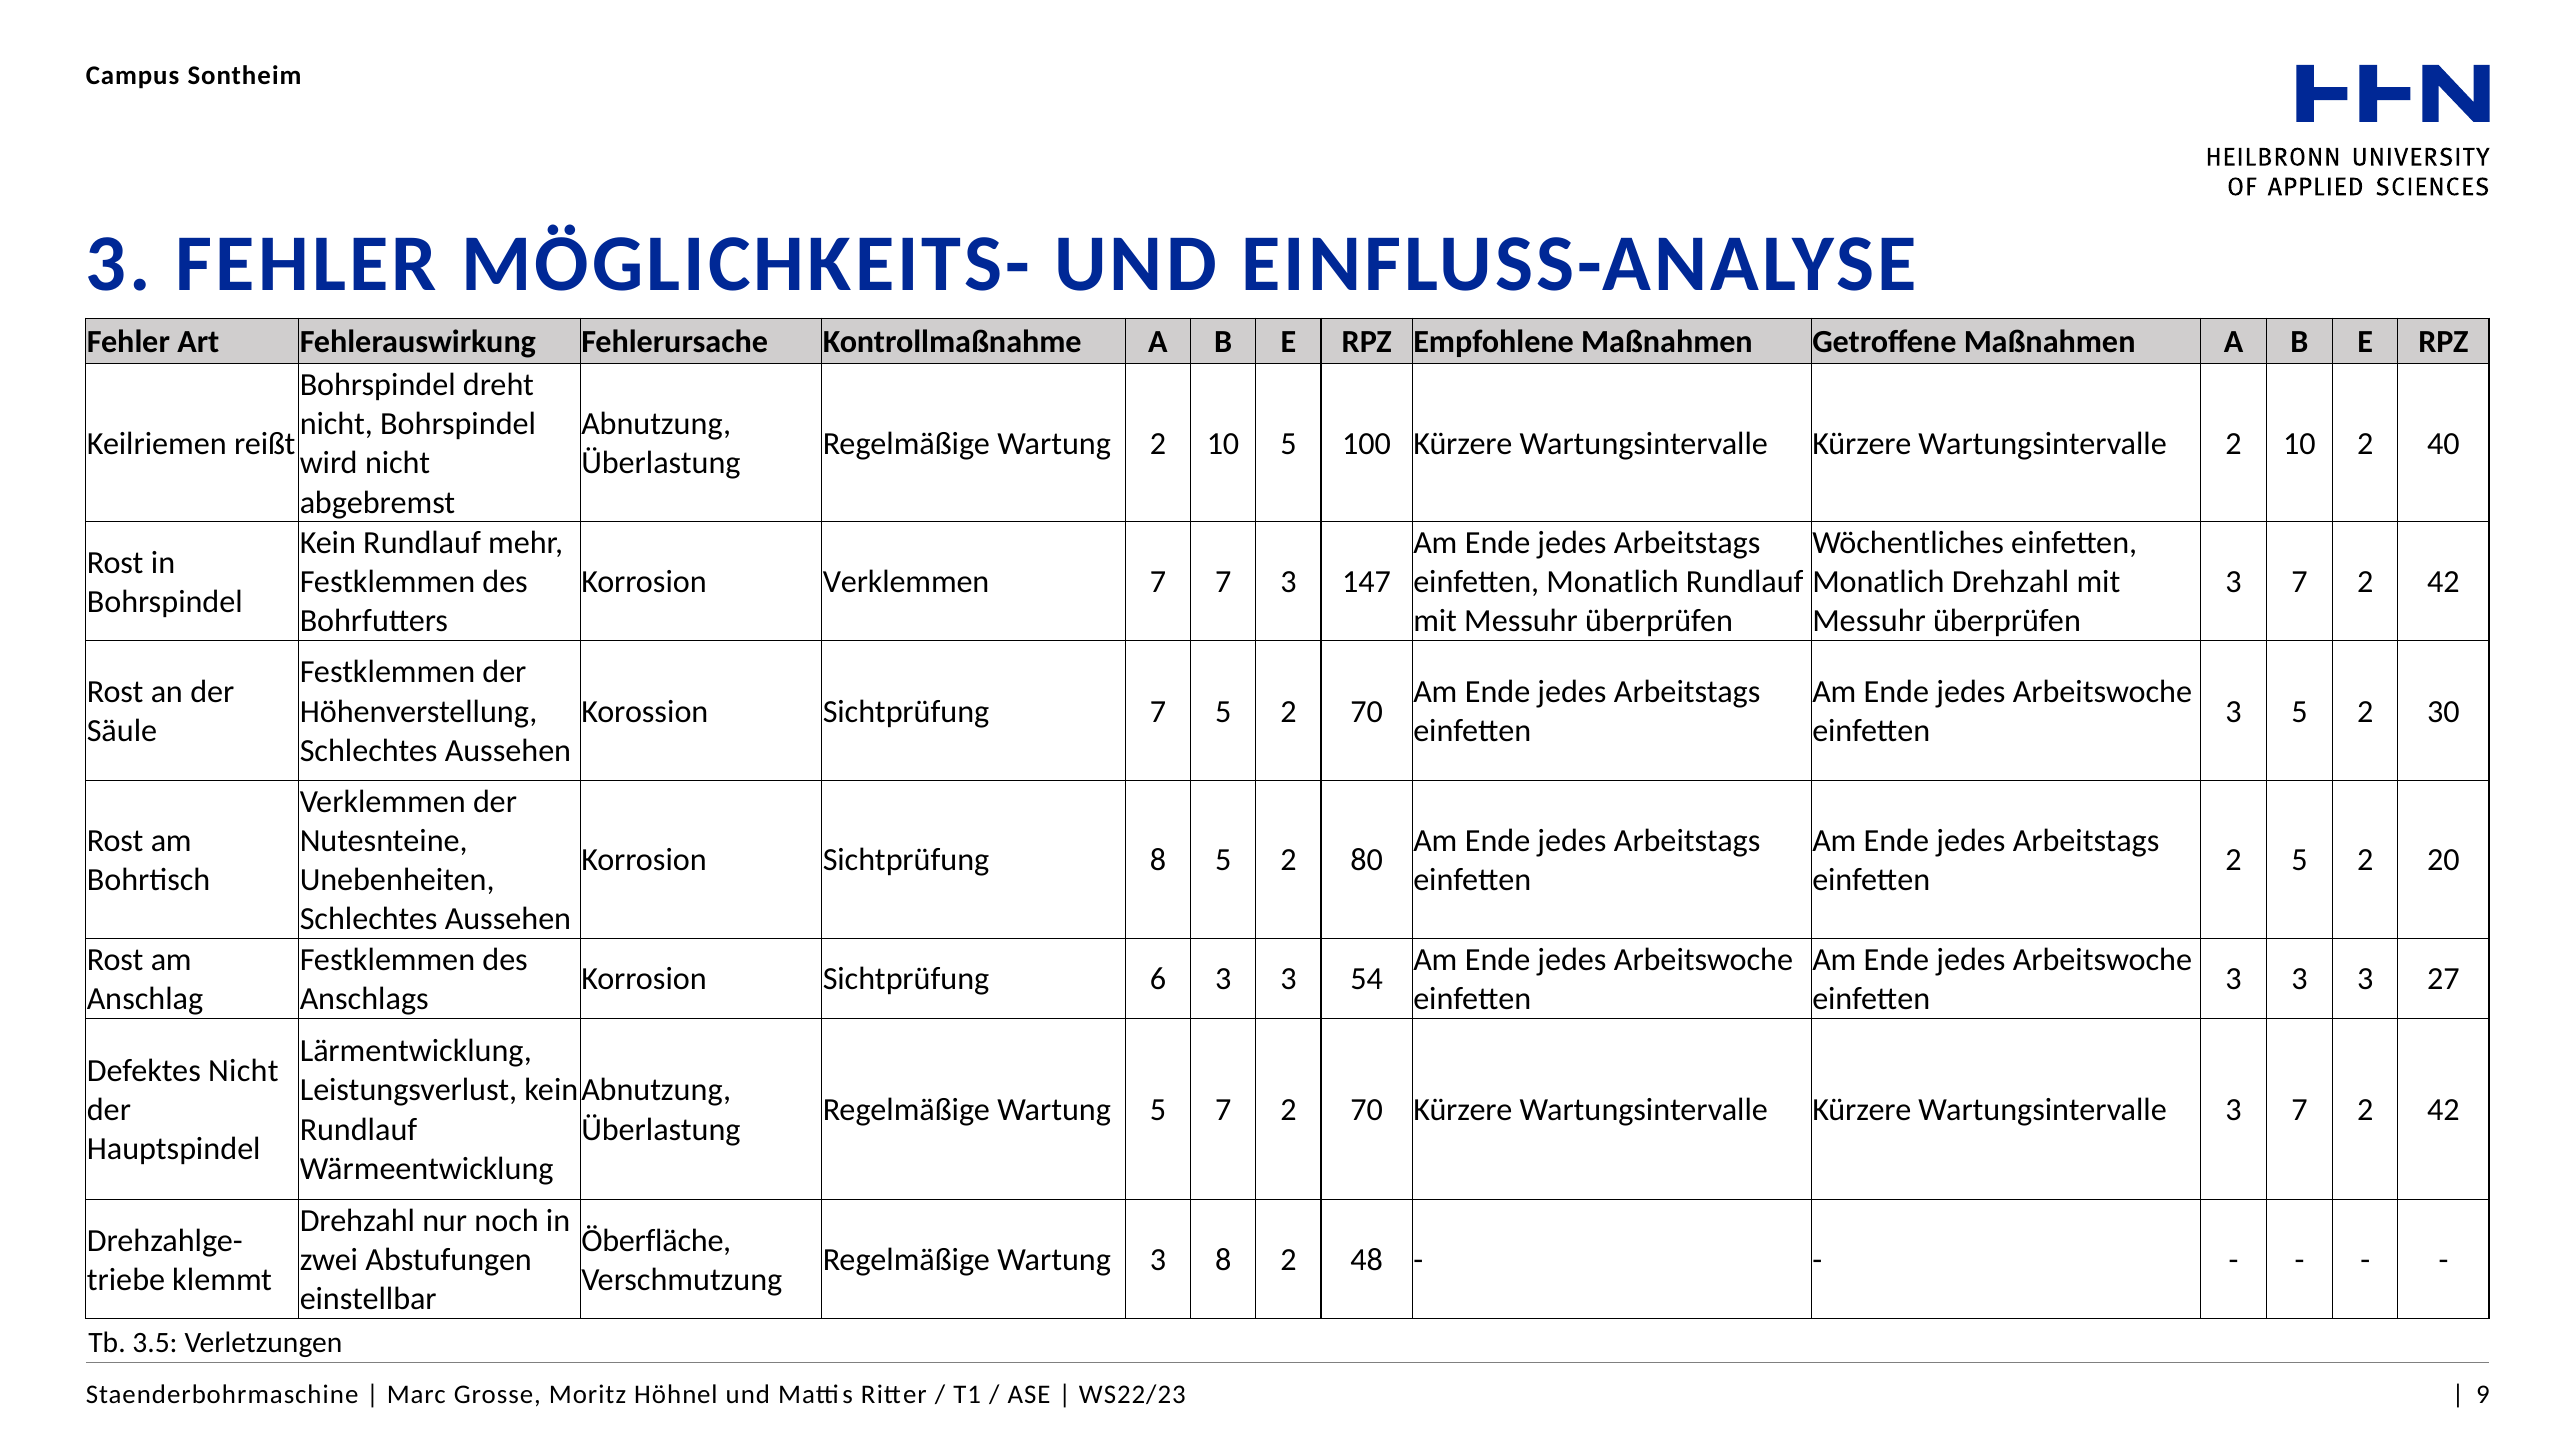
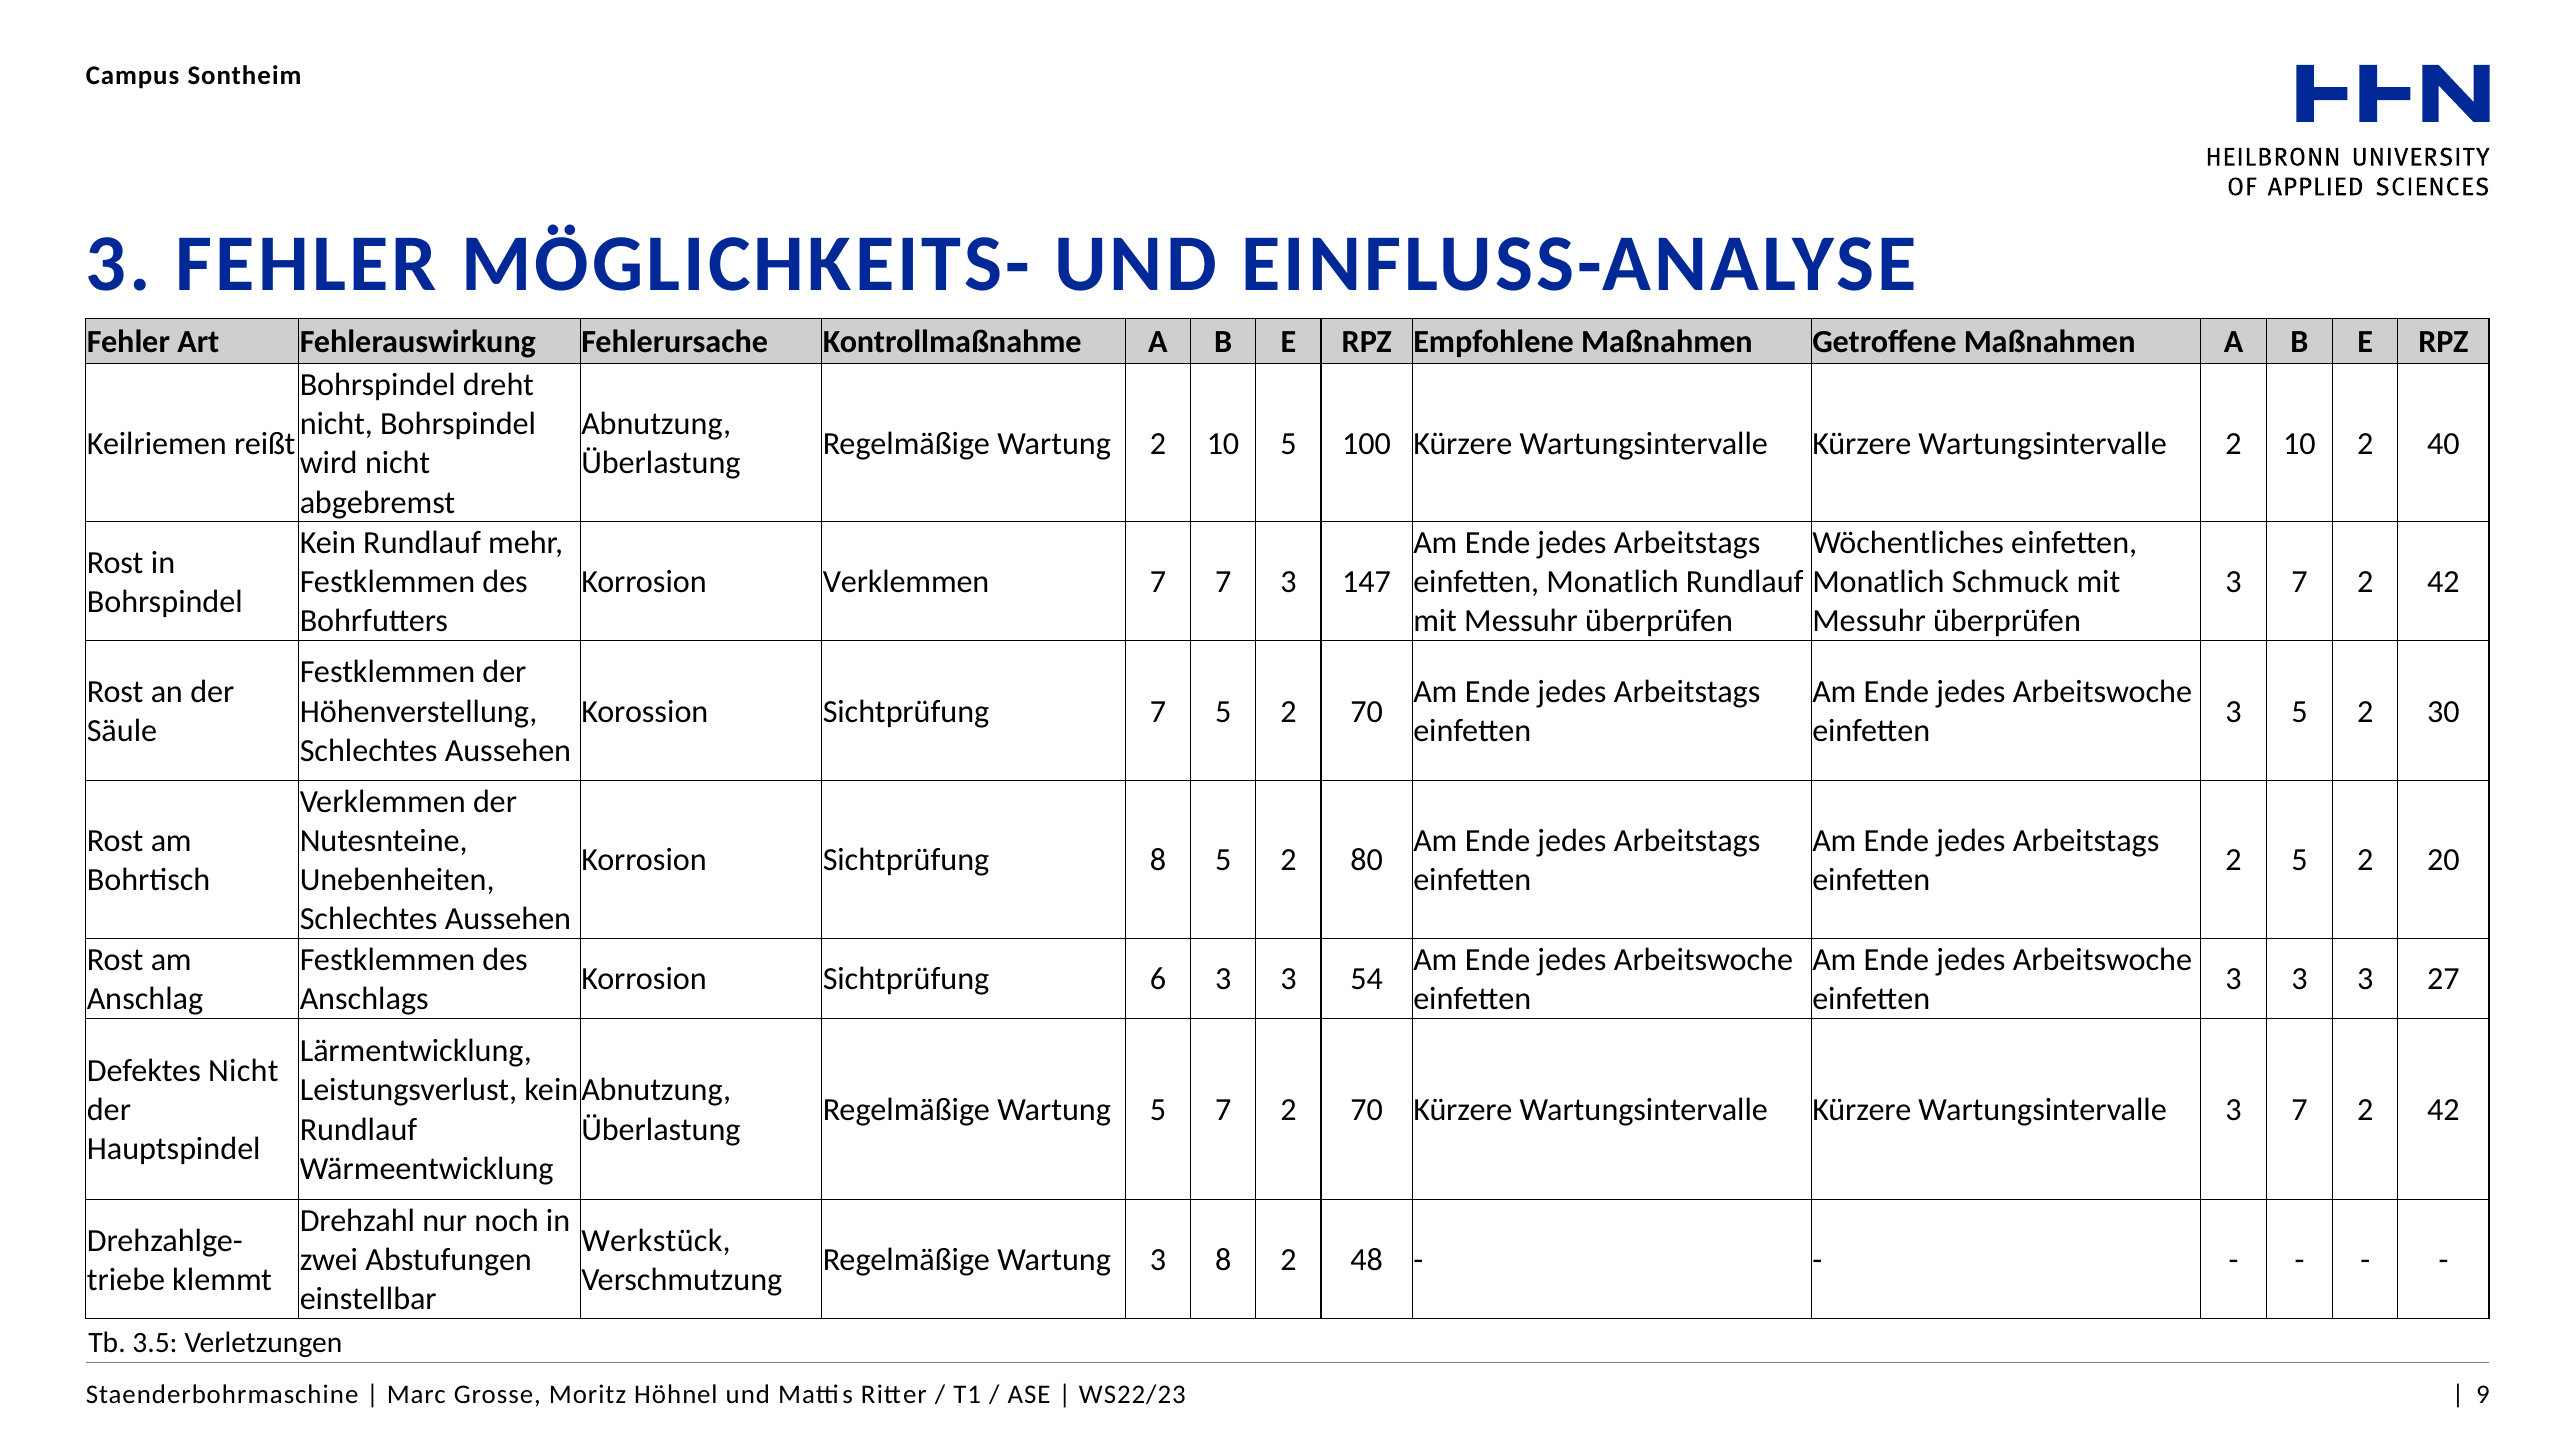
Monatlich Drehzahl: Drehzahl -> Schmuck
Öberfläche: Öberfläche -> Werkstück
